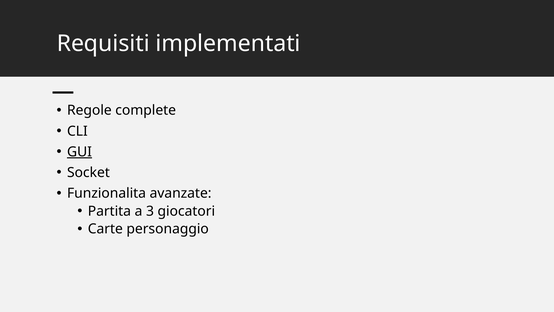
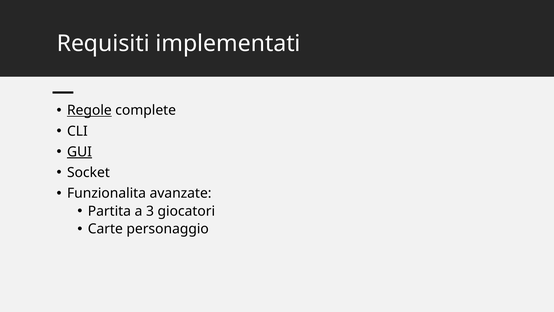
Regole underline: none -> present
